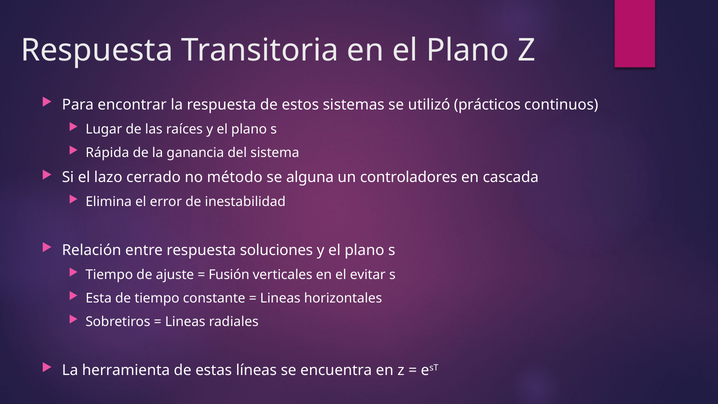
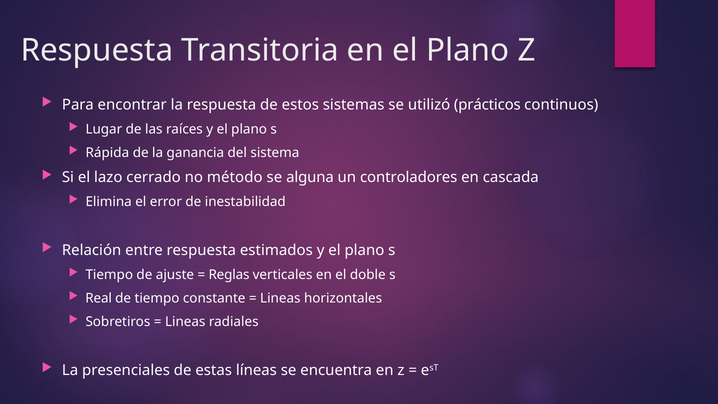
soluciones: soluciones -> estimados
Fusión: Fusión -> Reglas
evitar: evitar -> doble
Esta: Esta -> Real
herramienta: herramienta -> presenciales
